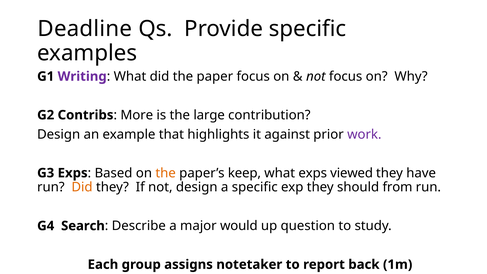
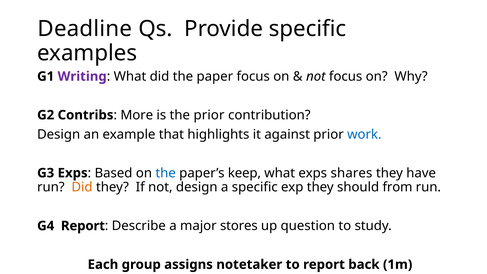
the large: large -> prior
work colour: purple -> blue
the at (166, 173) colour: orange -> blue
viewed: viewed -> shares
G4 Search: Search -> Report
would: would -> stores
